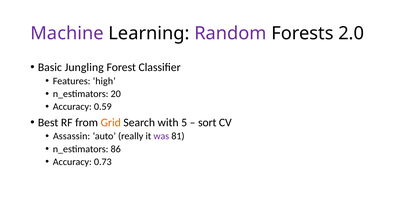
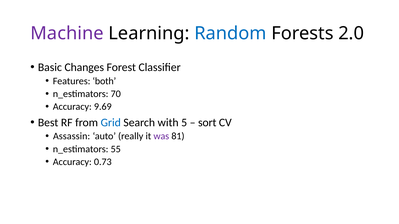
Random colour: purple -> blue
Jungling: Jungling -> Changes
high: high -> both
20: 20 -> 70
0.59: 0.59 -> 9.69
Grid colour: orange -> blue
86: 86 -> 55
